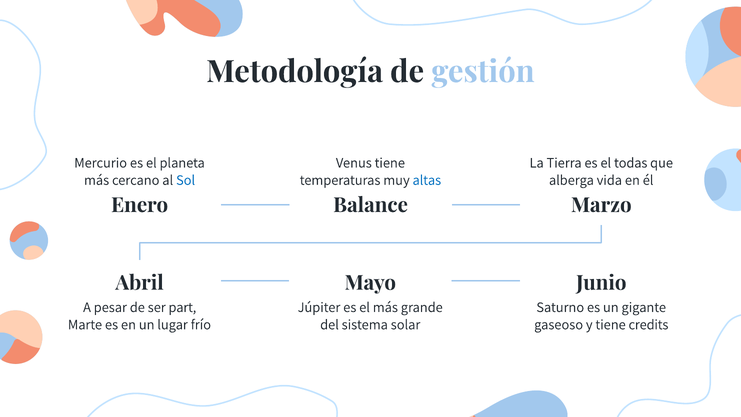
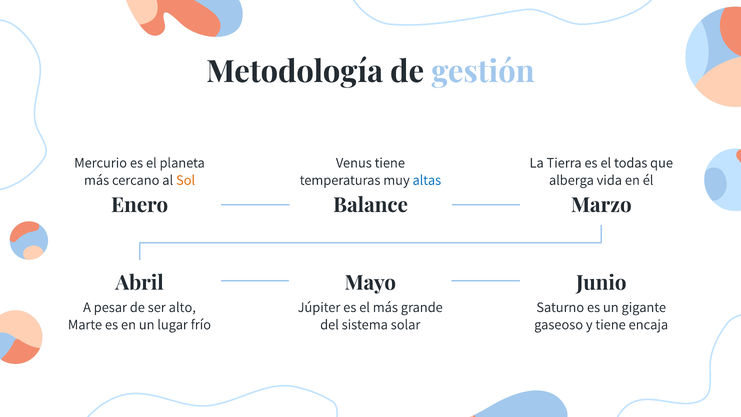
Sol colour: blue -> orange
part: part -> alto
credits: credits -> encaja
